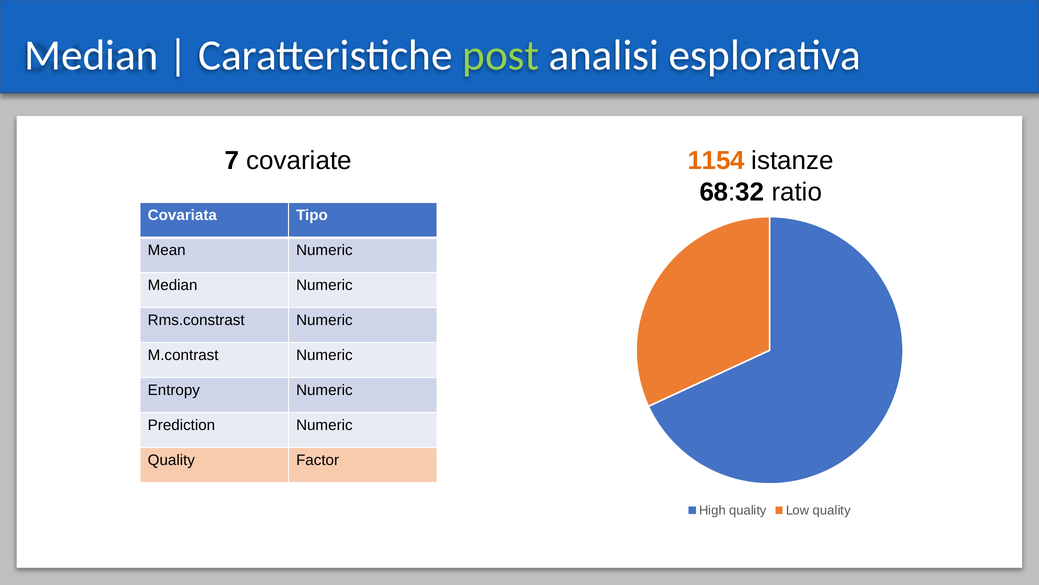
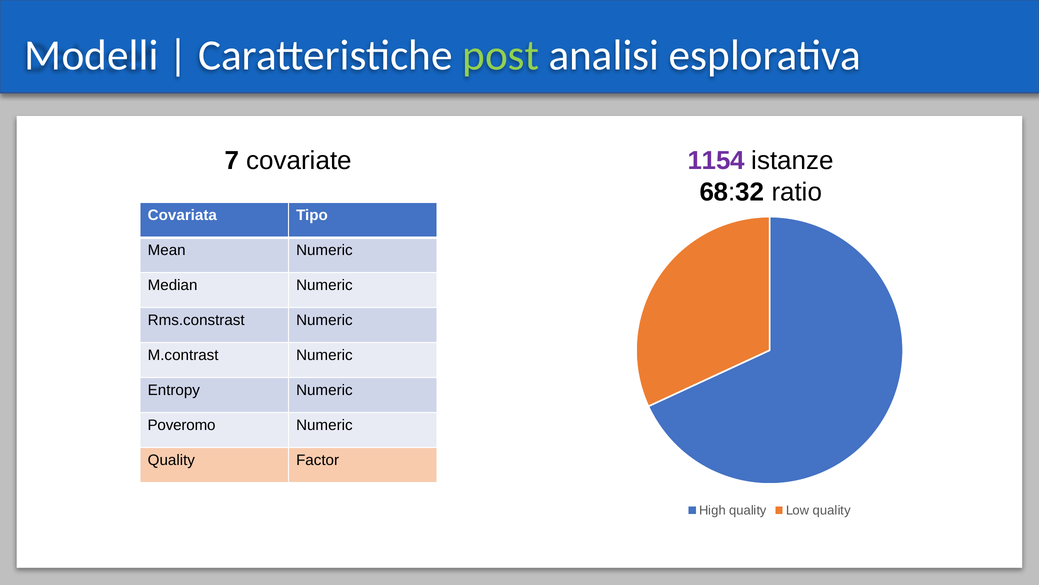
Median at (92, 56): Median -> Modelli
1154 colour: orange -> purple
Prediction: Prediction -> Poveromo
